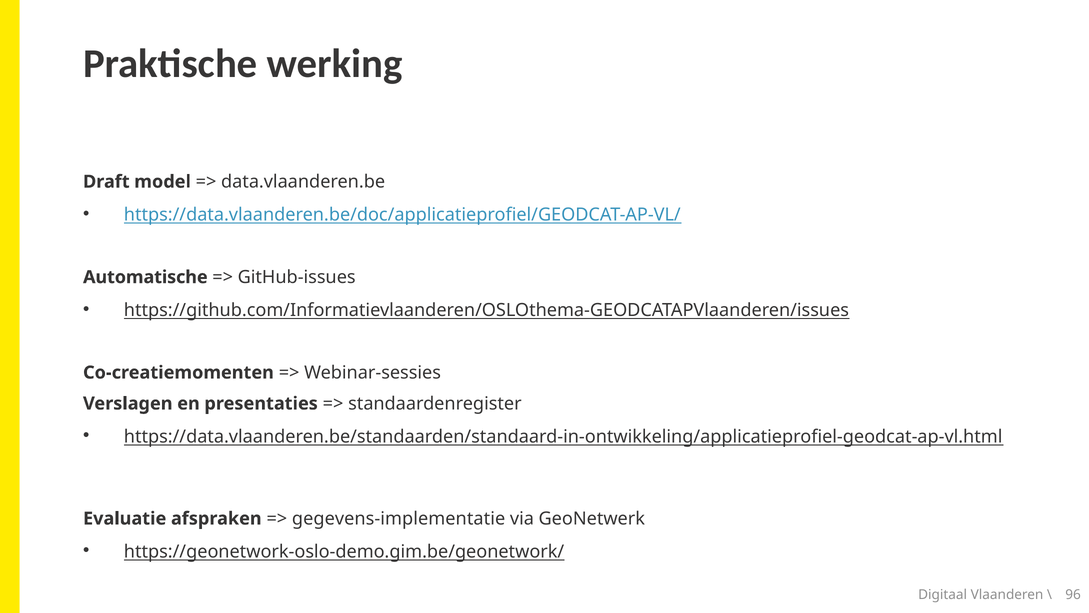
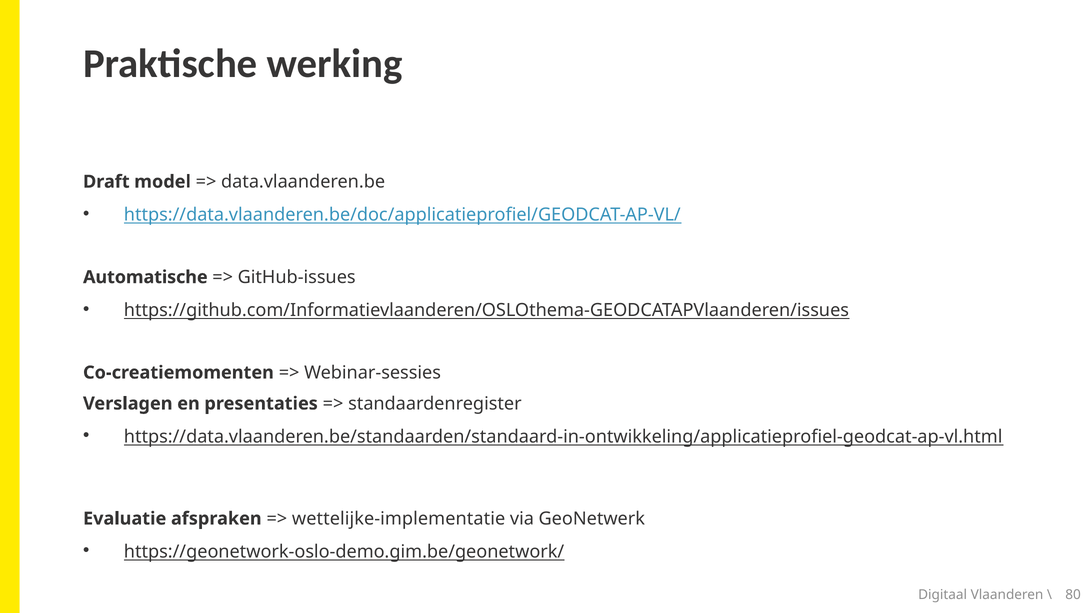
gegevens-implementatie: gegevens-implementatie -> wettelijke-implementatie
96: 96 -> 80
